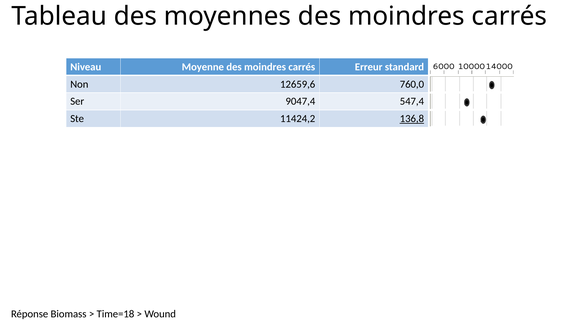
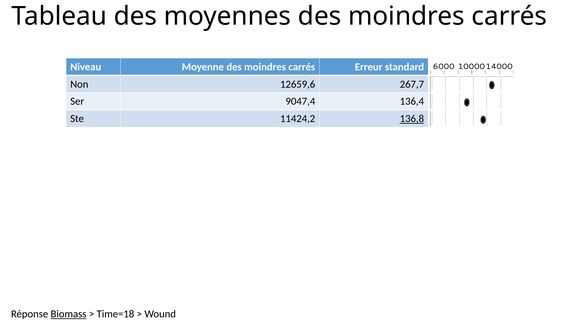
760,0: 760,0 -> 267,7
547,4: 547,4 -> 136,4
Biomass underline: none -> present
